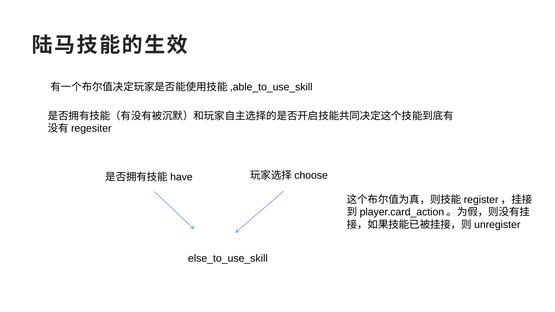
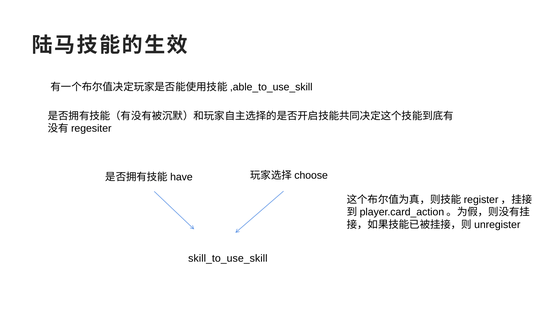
else_to_use_skill: else_to_use_skill -> skill_to_use_skill
